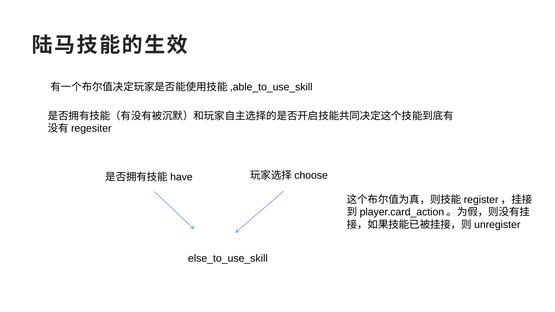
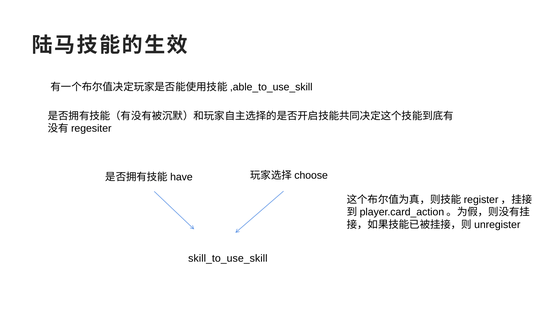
else_to_use_skill: else_to_use_skill -> skill_to_use_skill
